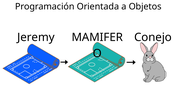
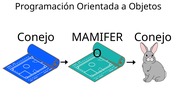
Jeremy at (36, 37): Jeremy -> Conejo
